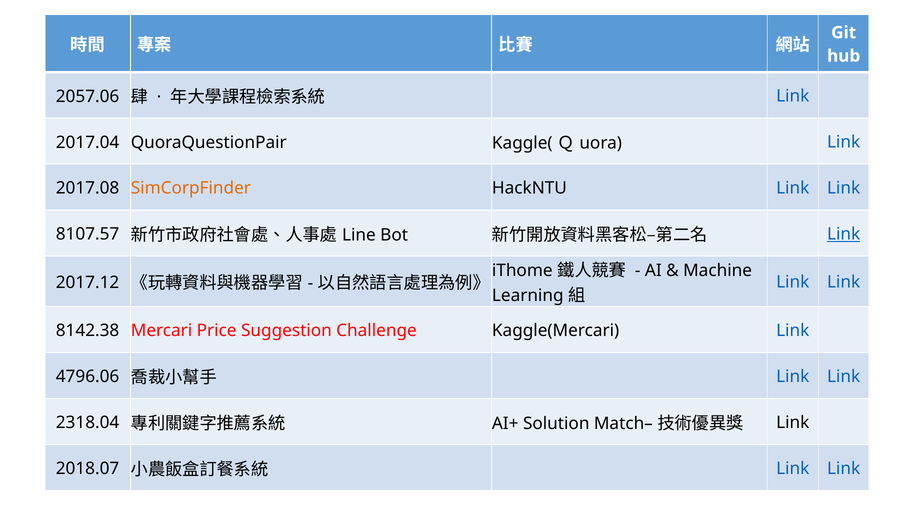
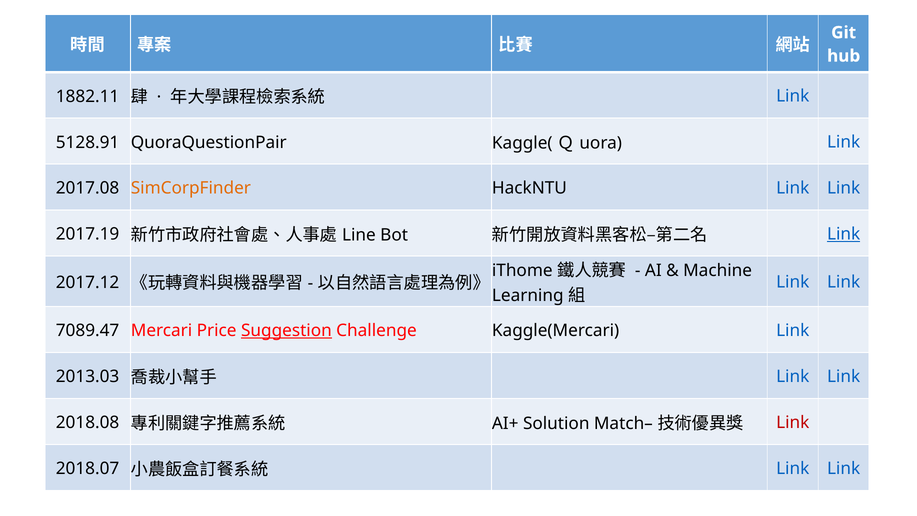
2057.06: 2057.06 -> 1882.11
2017.04: 2017.04 -> 5128.91
8107.57: 8107.57 -> 2017.19
8142.38: 8142.38 -> 7089.47
Suggestion underline: none -> present
4796.06: 4796.06 -> 2013.03
2318.04: 2318.04 -> 2018.08
Link at (793, 422) colour: black -> red
